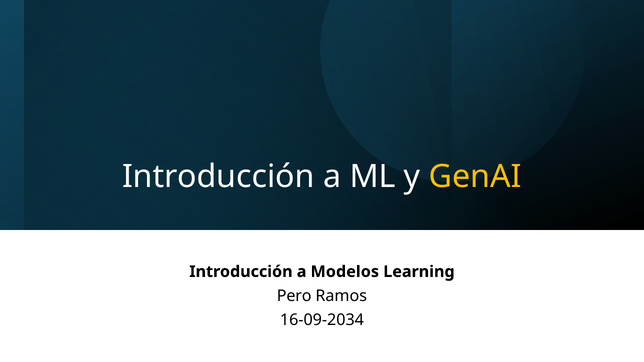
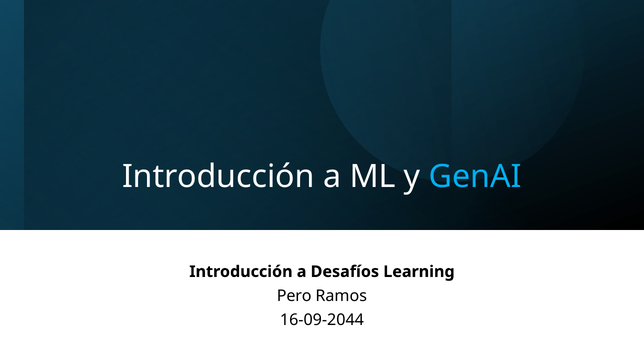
GenAI colour: yellow -> light blue
Modelos: Modelos -> Desafíos
16-09-2034: 16-09-2034 -> 16-09-2044
